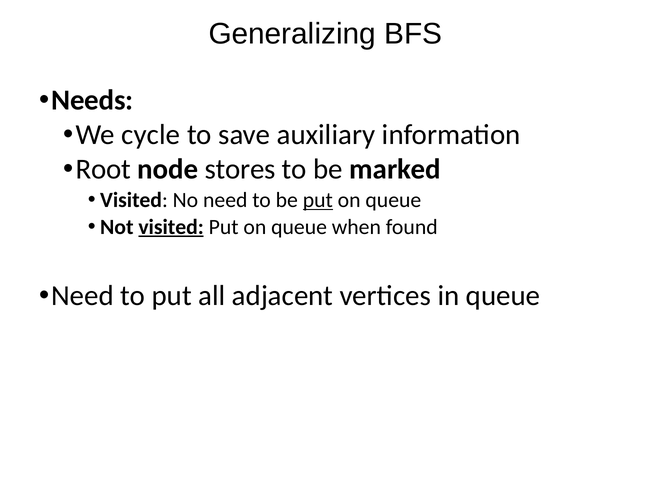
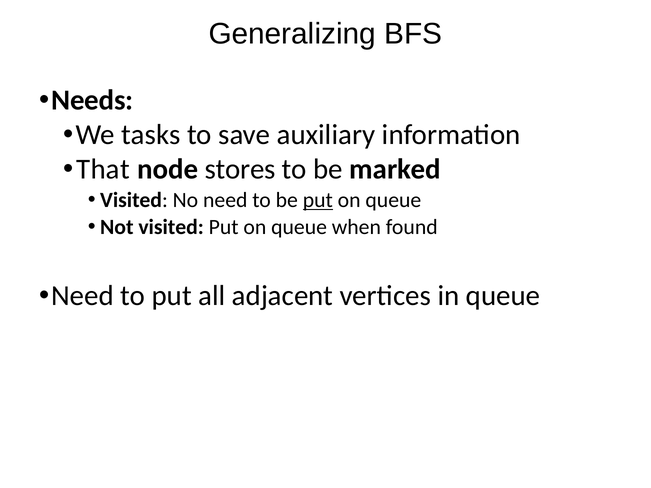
cycle: cycle -> tasks
Root: Root -> That
visited at (171, 227) underline: present -> none
